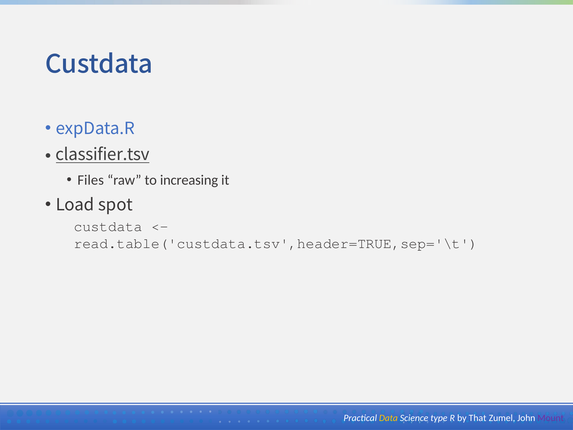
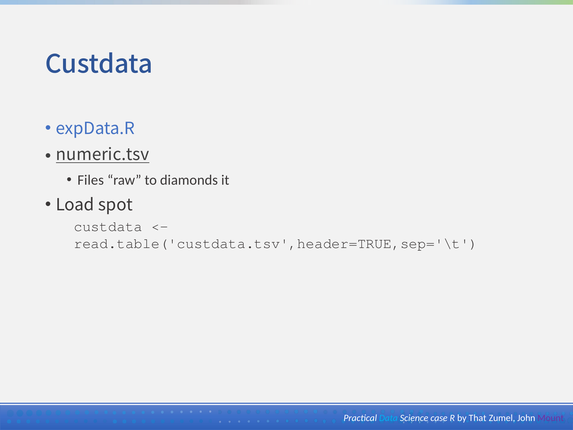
classifier.tsv: classifier.tsv -> numeric.tsv
increasing: increasing -> diamonds
Data colour: yellow -> light blue
type: type -> case
